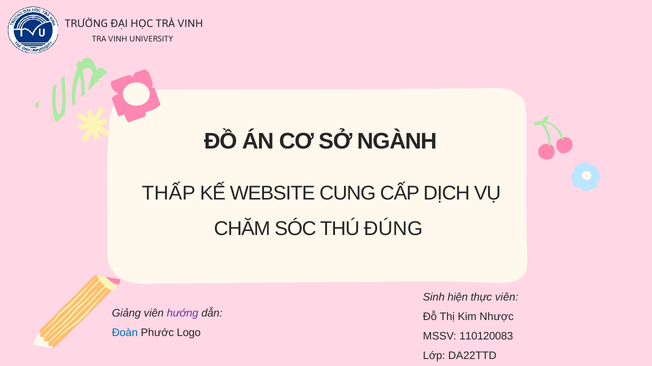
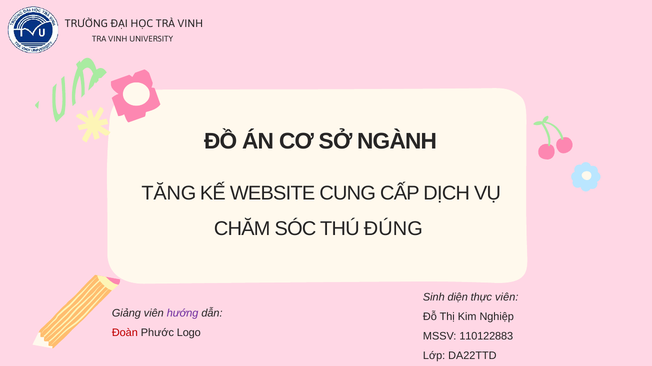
THẤP: THẤP -> TĂNG
hiện: hiện -> diện
Nhược: Nhược -> Nghiệp
Đoàn colour: blue -> red
110120083: 110120083 -> 110122883
